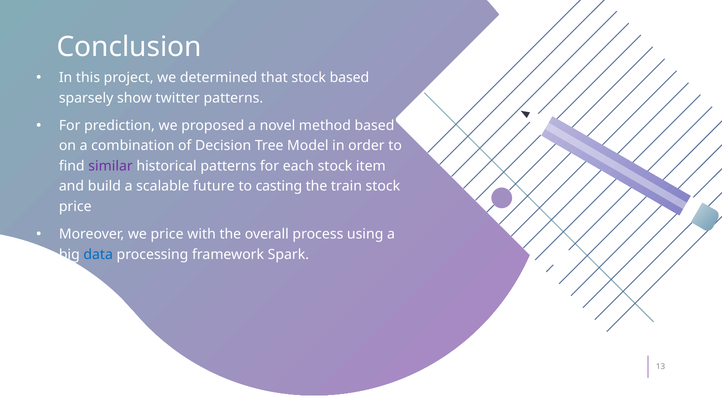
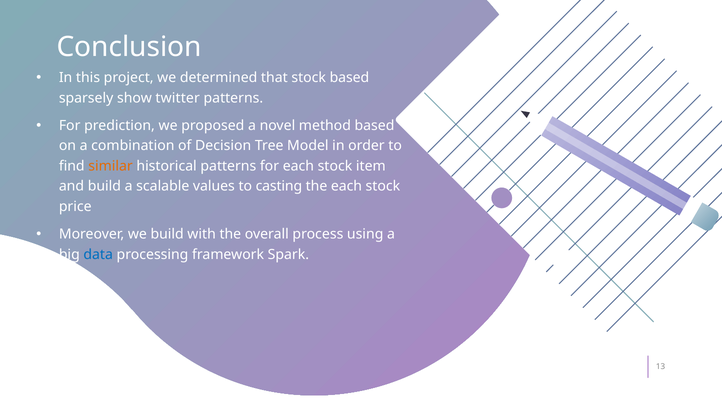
similar colour: purple -> orange
future: future -> values
the train: train -> each
we price: price -> build
